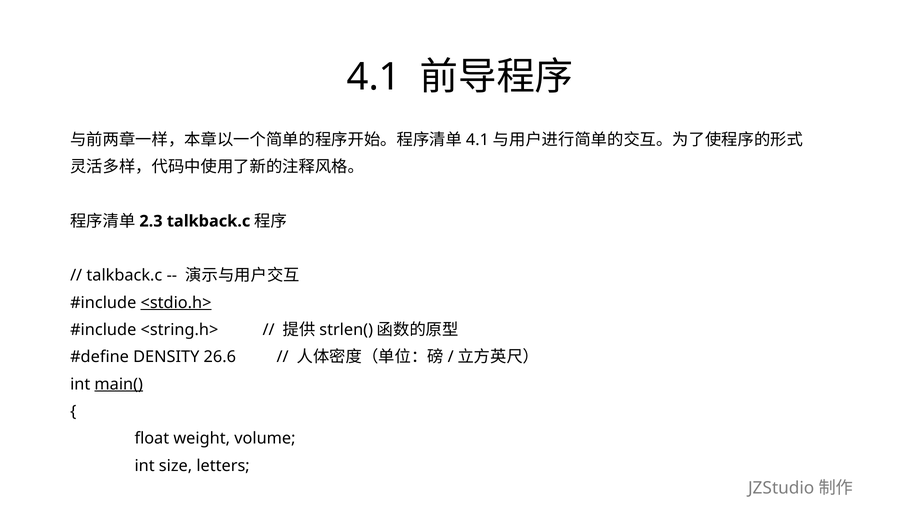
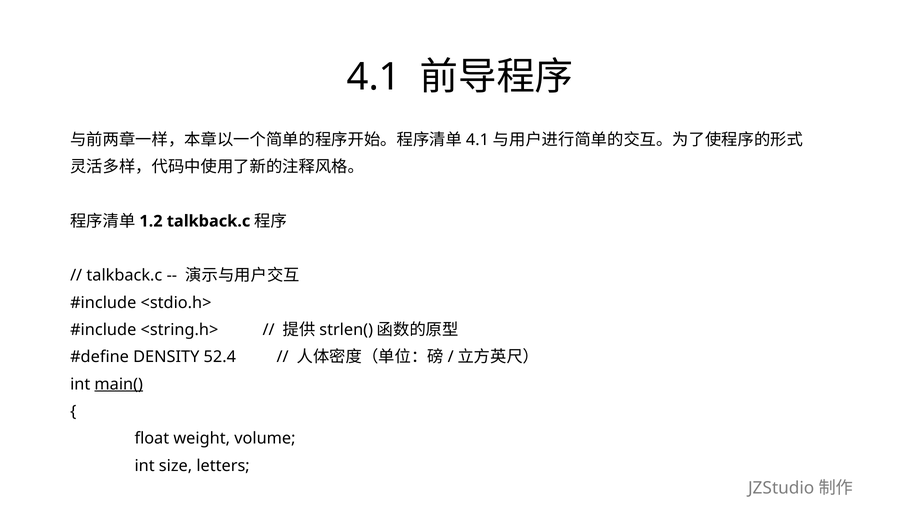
2.3: 2.3 -> 1.2
<stdio.h> underline: present -> none
26.6: 26.6 -> 52.4
